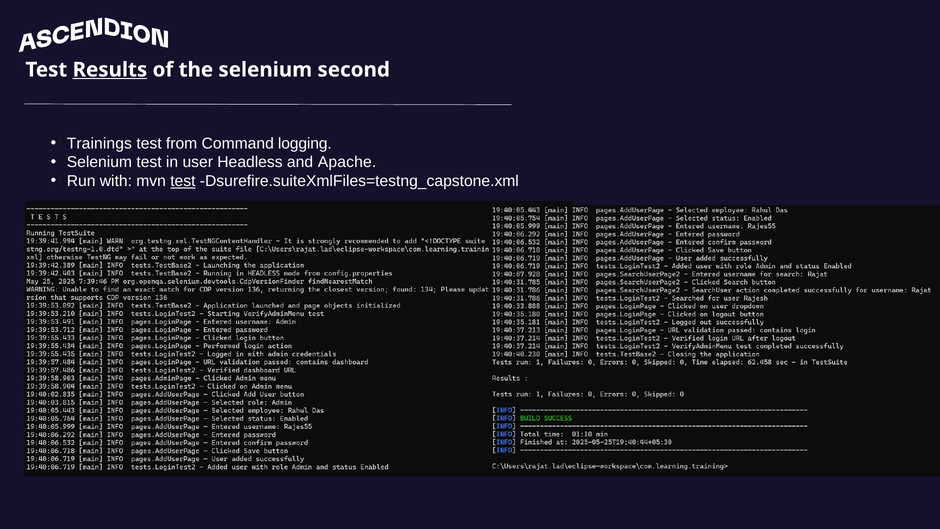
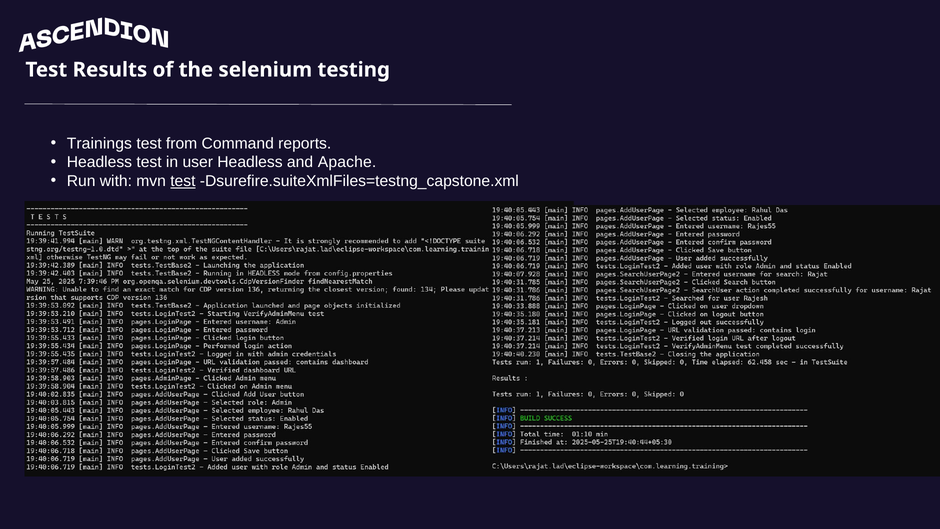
Results underline: present -> none
second: second -> testing
logging: logging -> reports
Selenium at (99, 162): Selenium -> Headless
